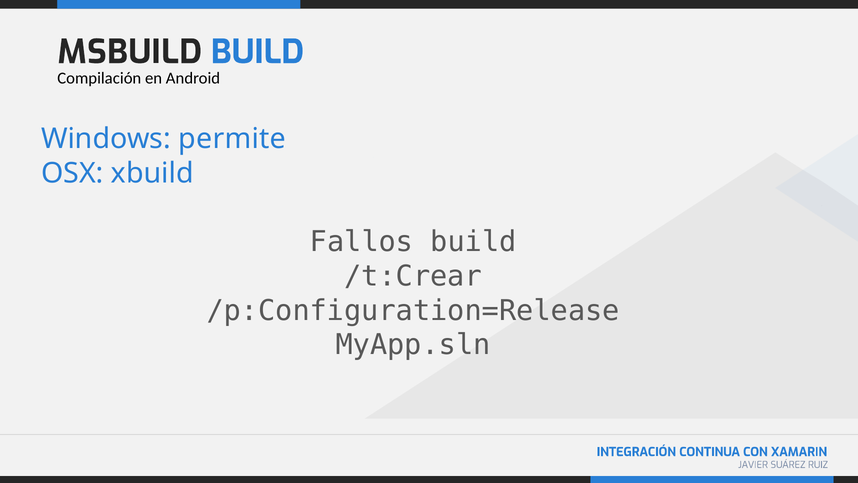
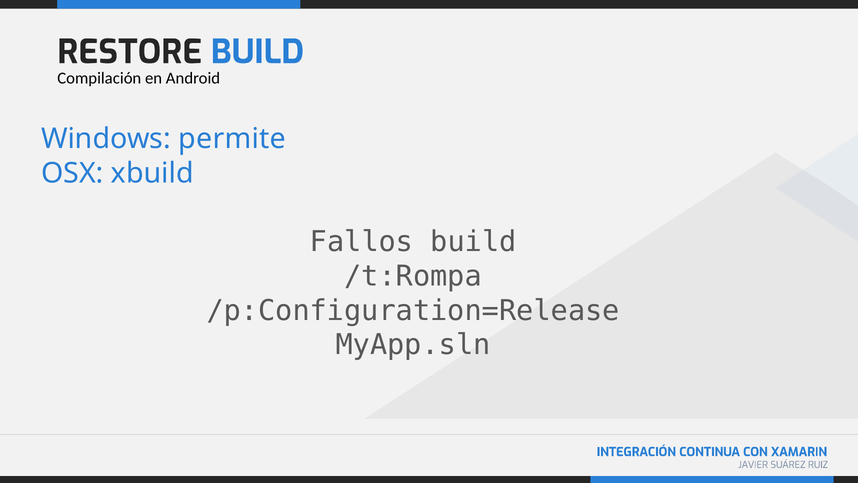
MSBUILD: MSBUILD -> RESTORE
/t:Crear: /t:Crear -> /t:Rompa
